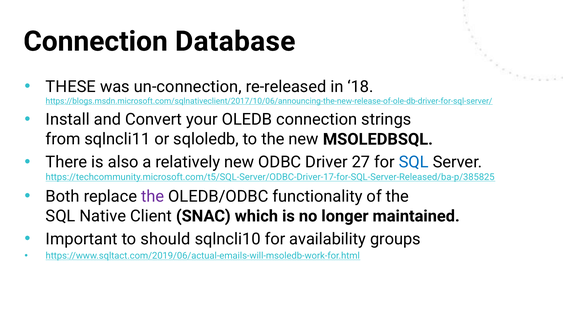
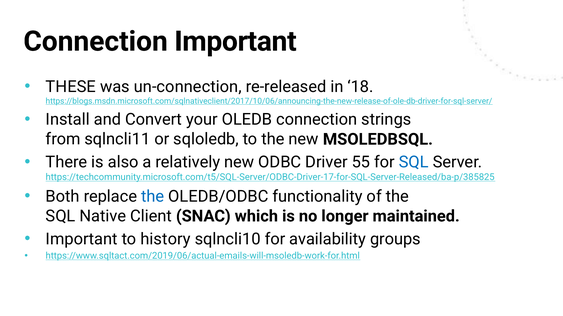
Connection Database: Database -> Important
27: 27 -> 55
the at (153, 197) colour: purple -> blue
should: should -> history
